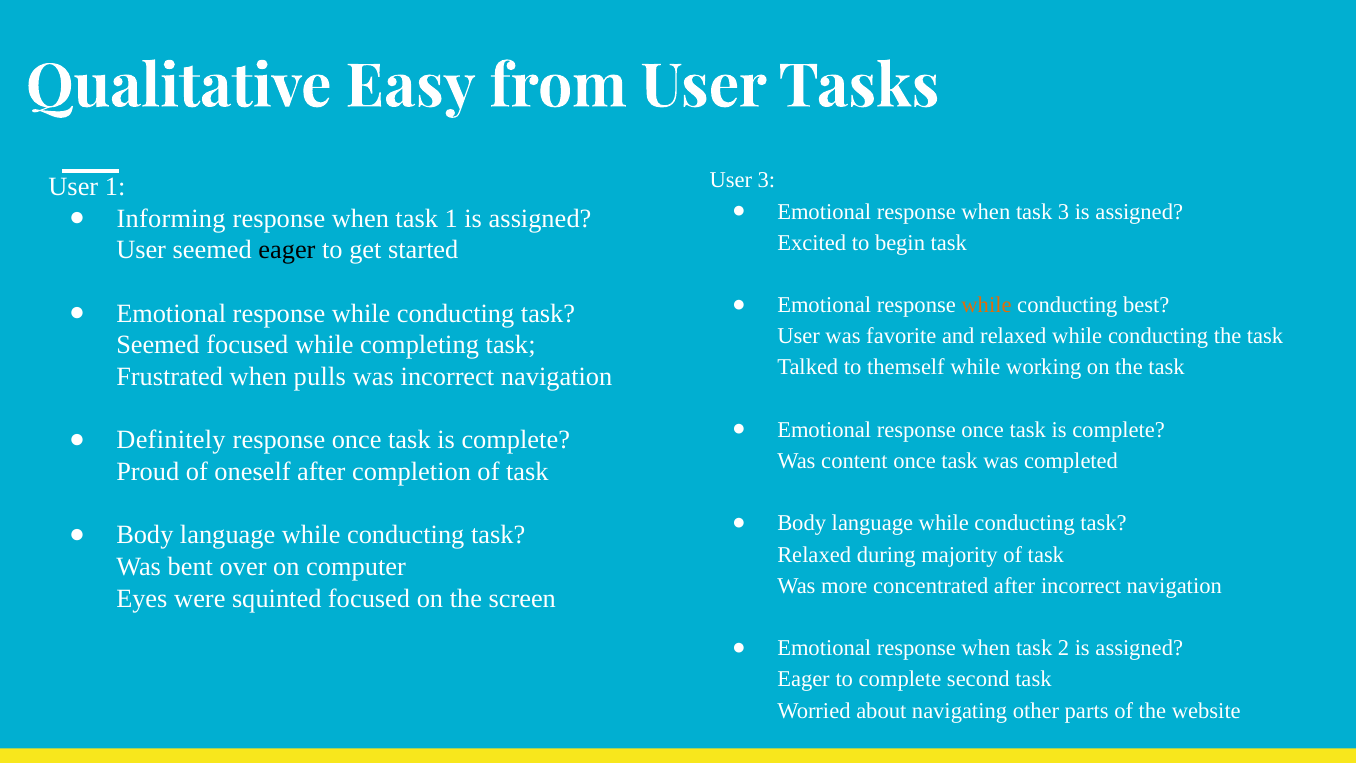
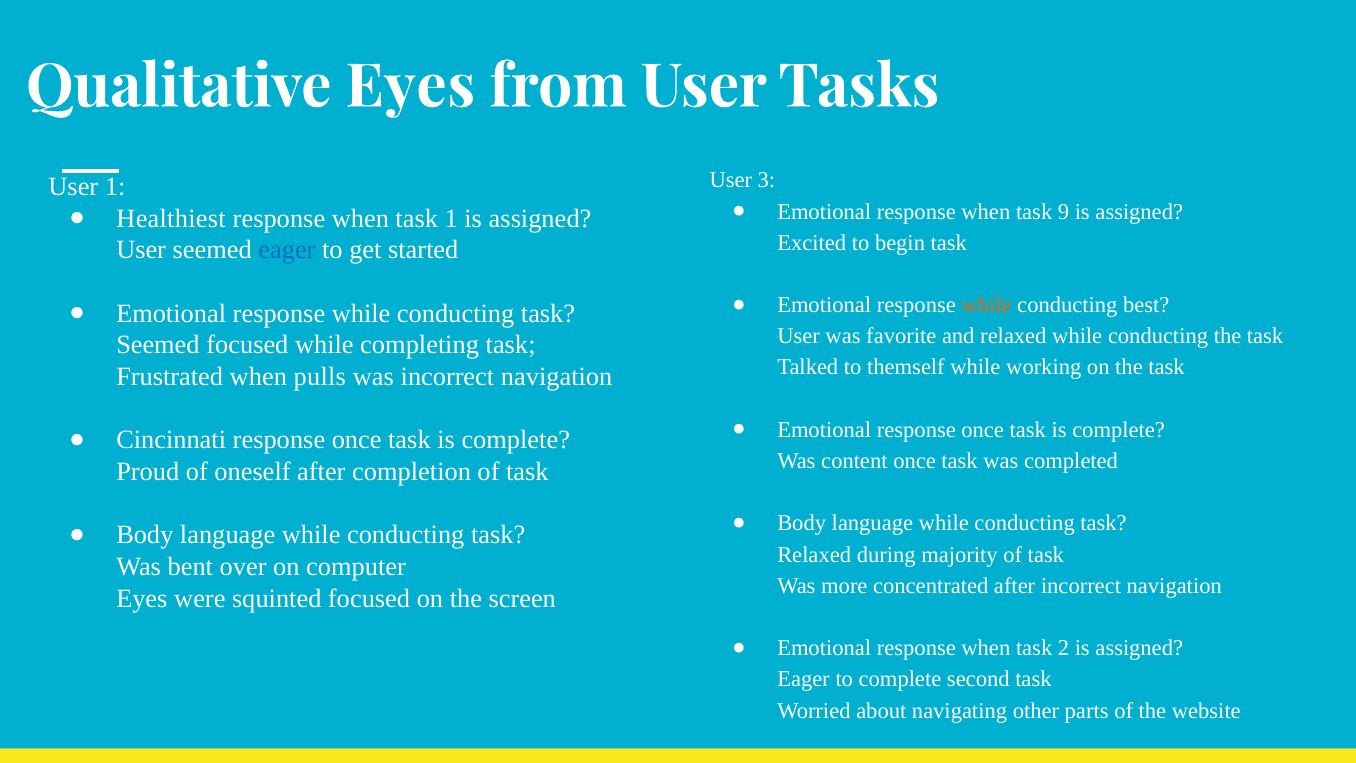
Qualitative Easy: Easy -> Eyes
task 3: 3 -> 9
Informing: Informing -> Healthiest
eager at (287, 250) colour: black -> blue
Definitely: Definitely -> Cincinnati
